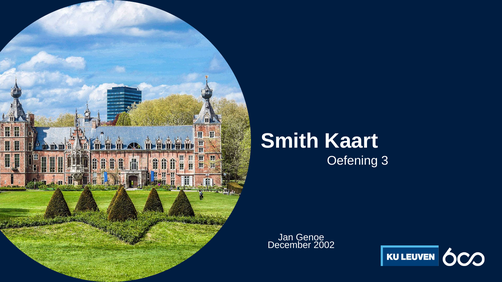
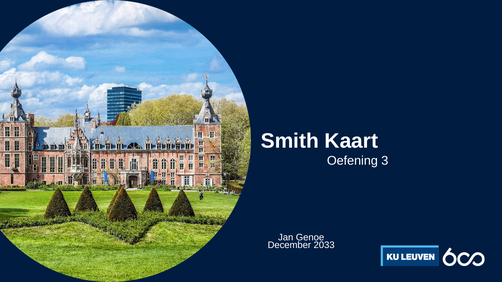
2002: 2002 -> 2033
